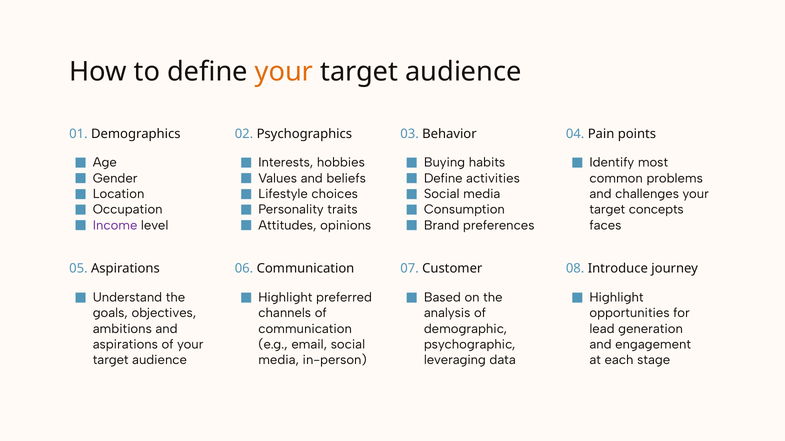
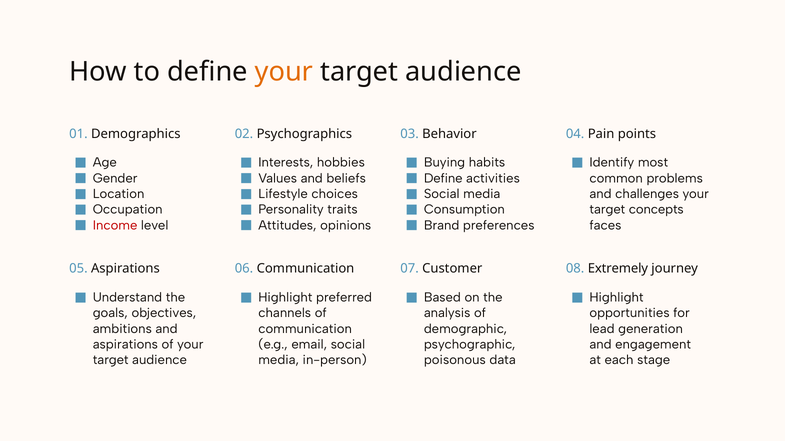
Income colour: purple -> red
Introduce: Introduce -> Extremely
leveraging: leveraging -> poisonous
